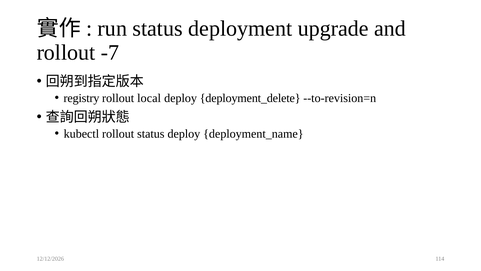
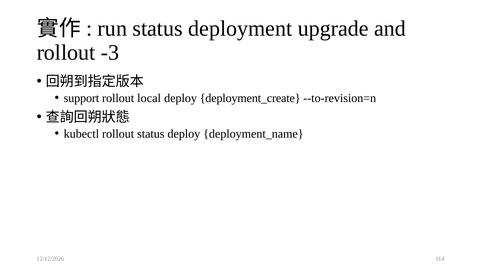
-7: -7 -> -3
registry: registry -> support
deployment_delete: deployment_delete -> deployment_create
